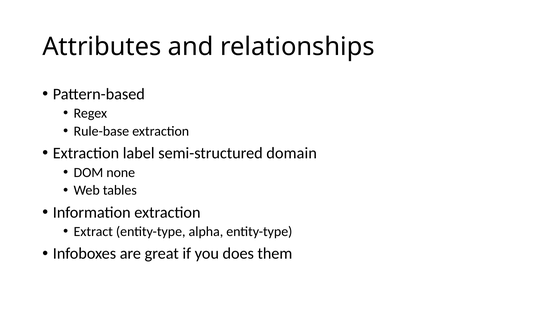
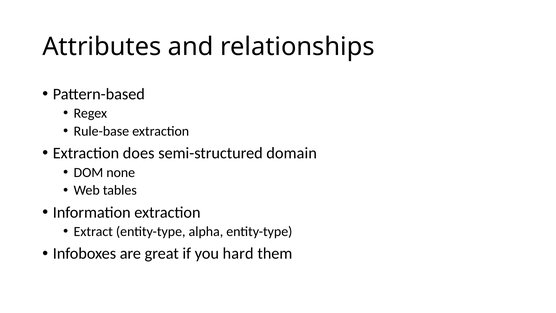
label: label -> does
does: does -> hard
